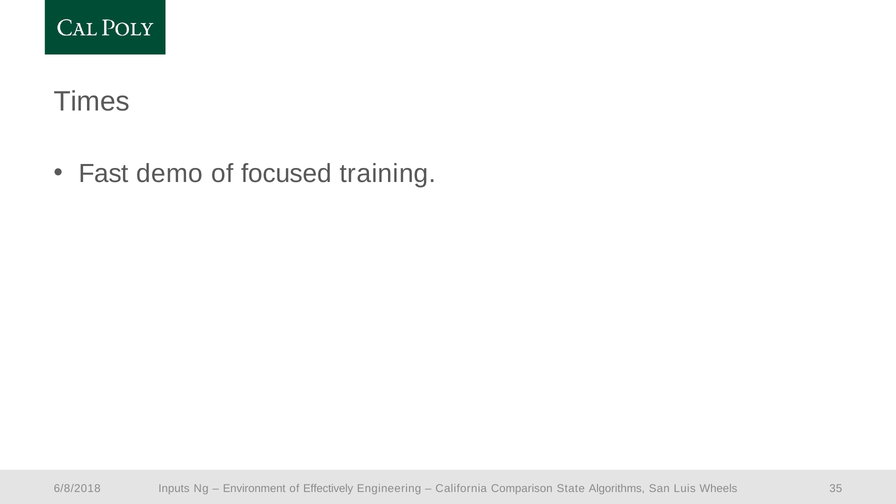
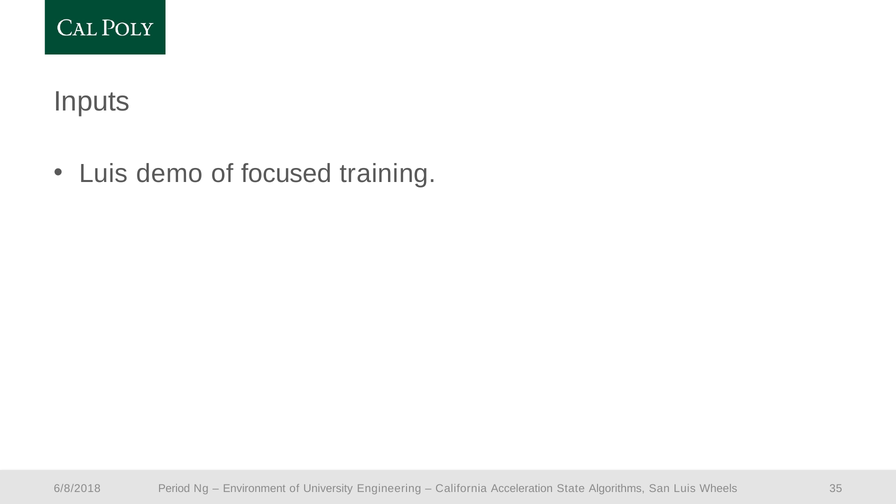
Times: Times -> Inputs
Fast at (104, 174): Fast -> Luis
Inputs: Inputs -> Period
Effectively: Effectively -> University
Comparison: Comparison -> Acceleration
